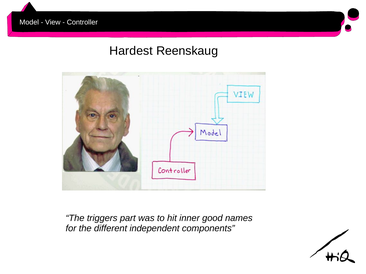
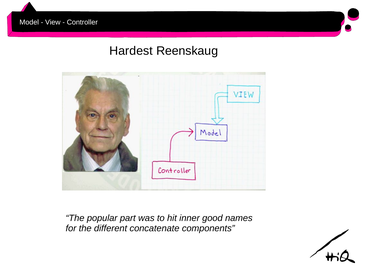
triggers: triggers -> popular
independent: independent -> concatenate
